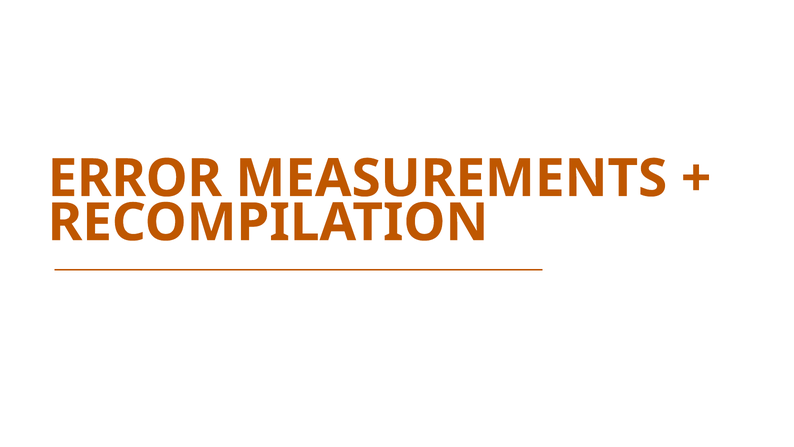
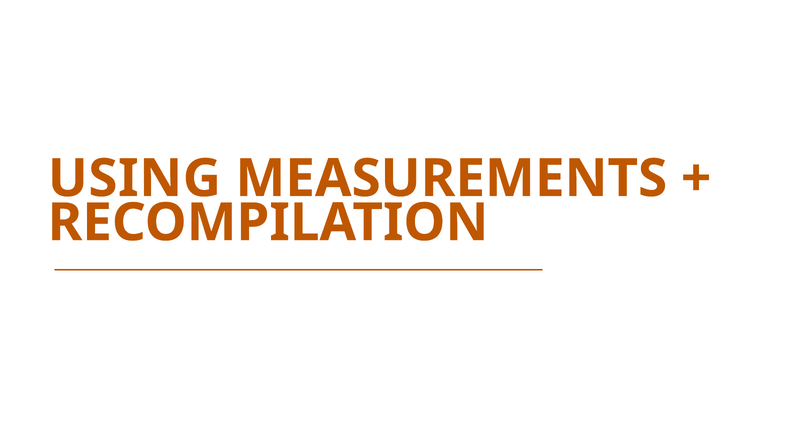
ERROR: ERROR -> USING
